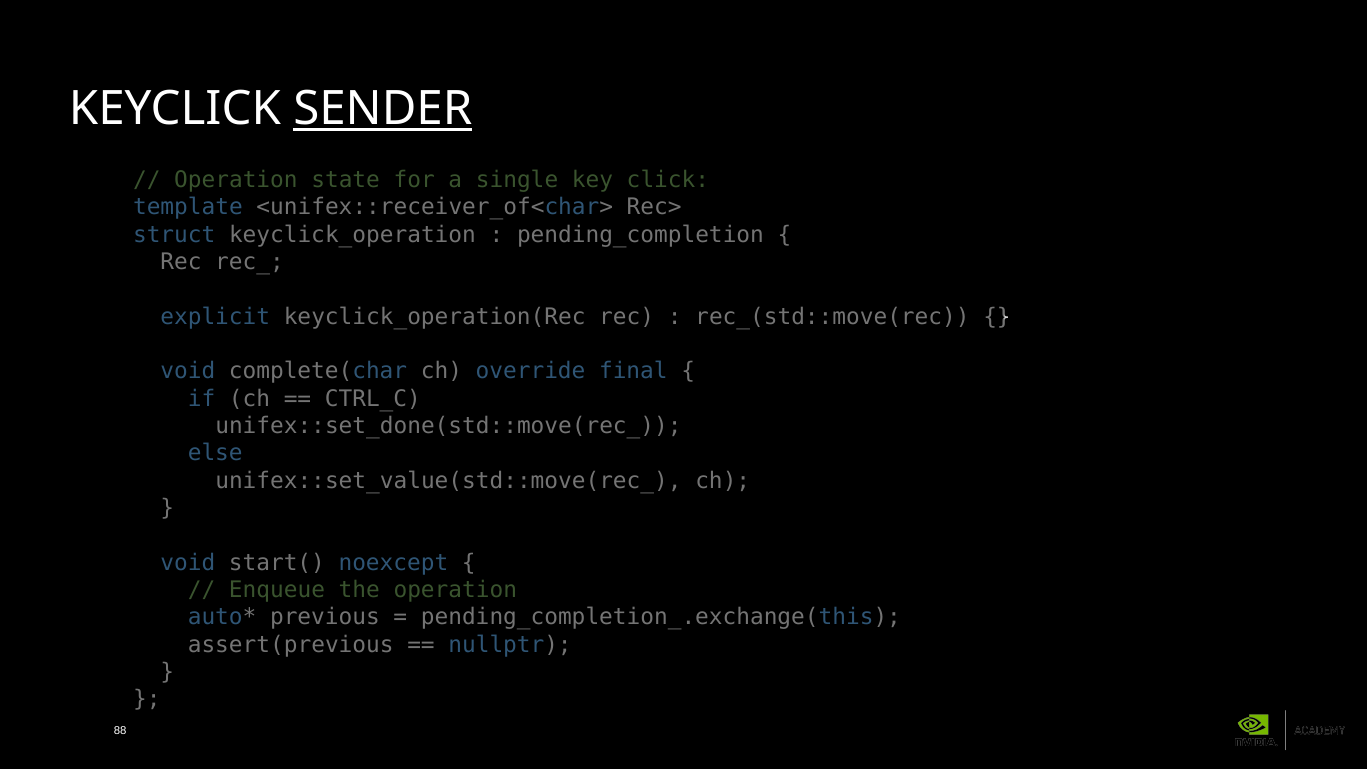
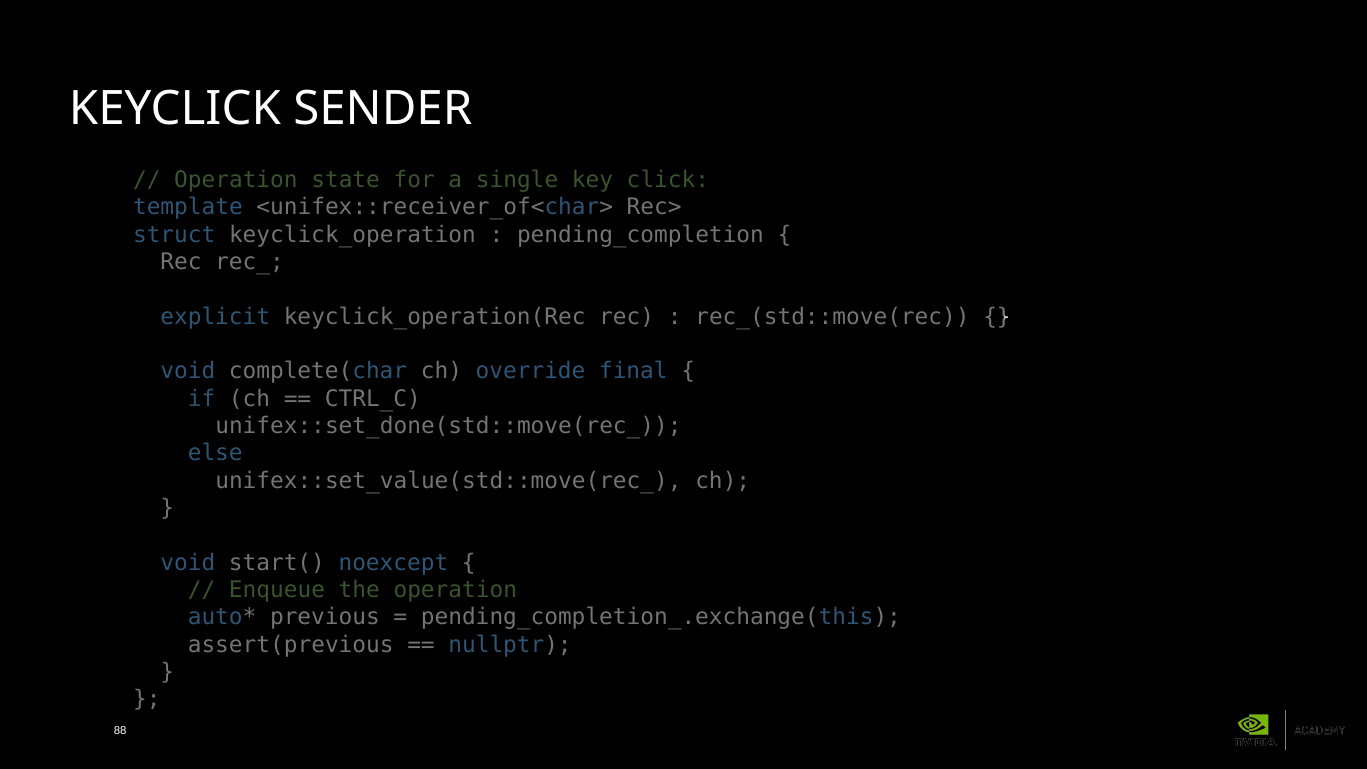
SENDER underline: present -> none
